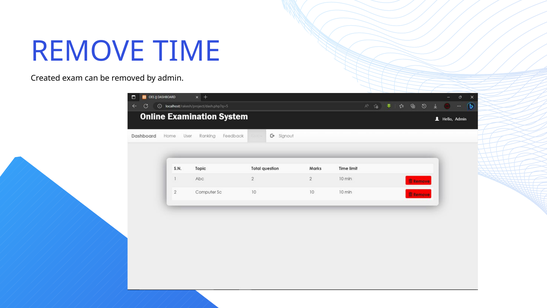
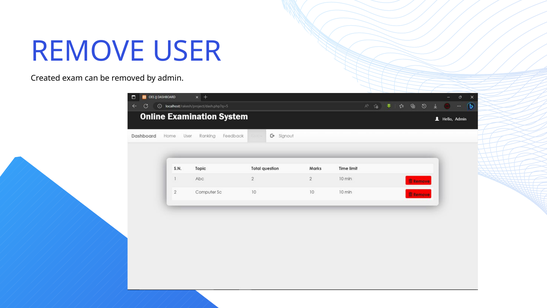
TIME: TIME -> USER
